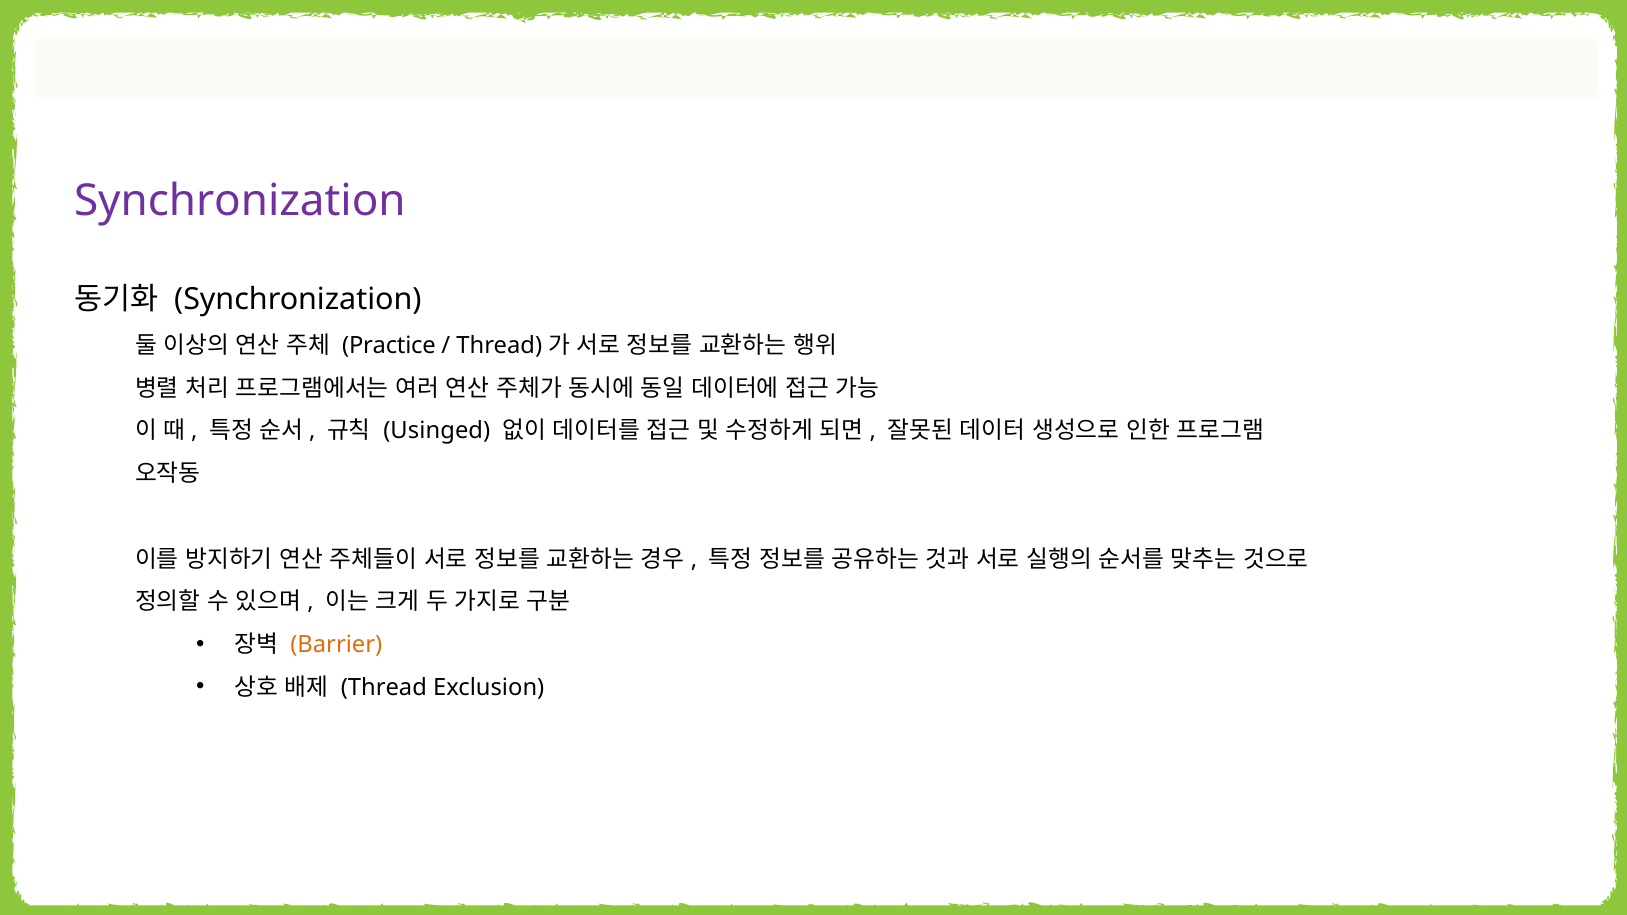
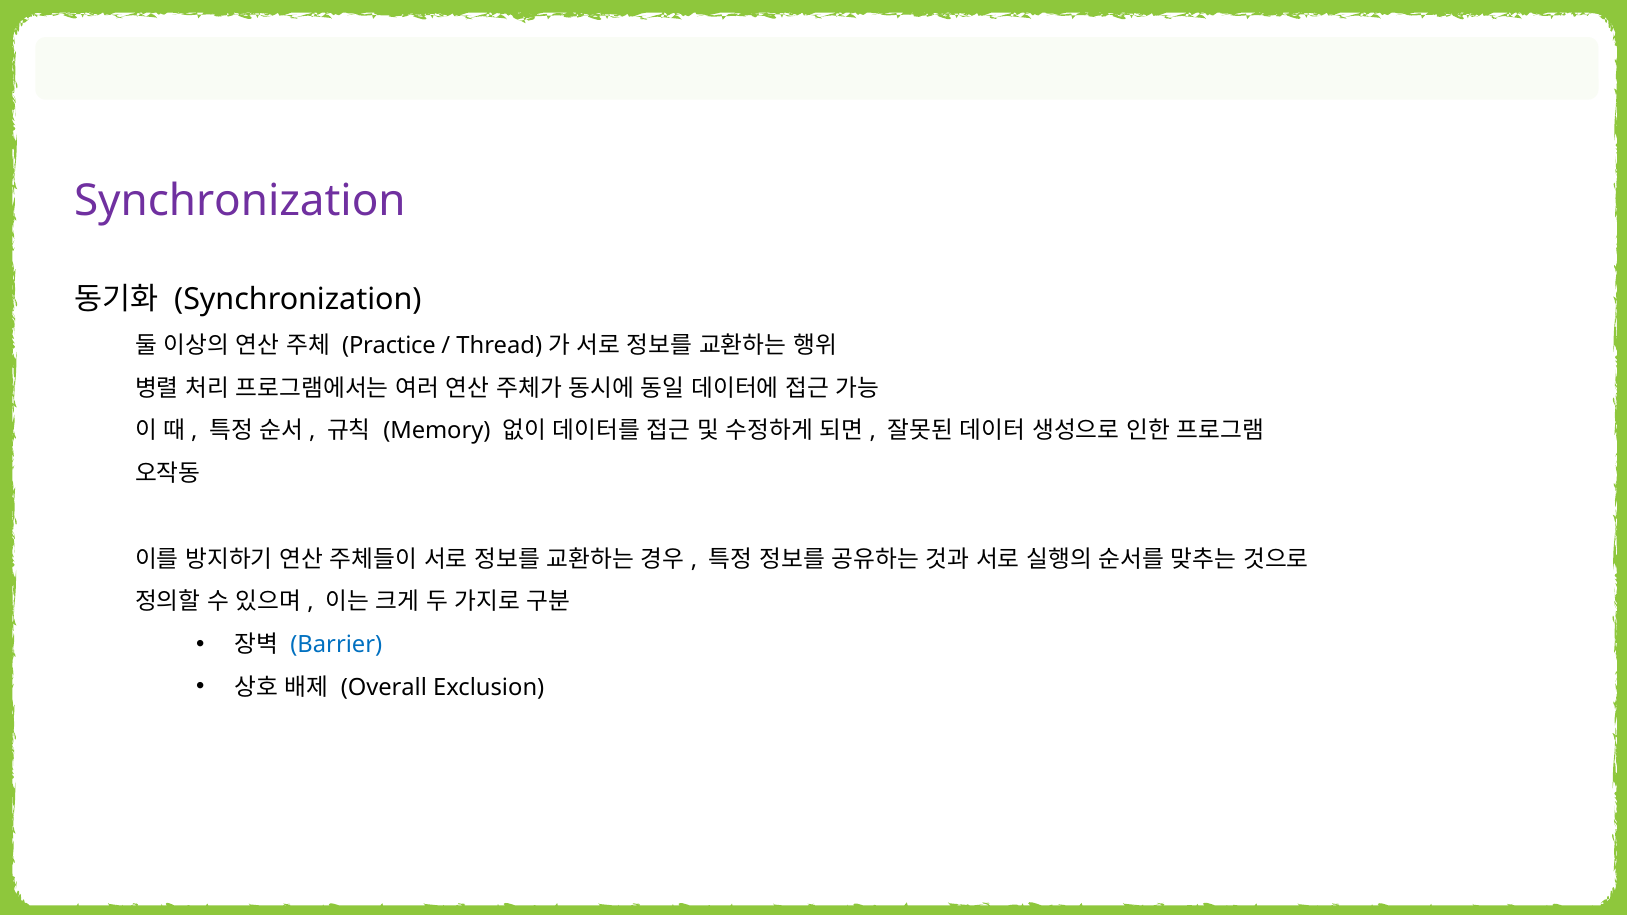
Usinged: Usinged -> Memory
Barrier colour: orange -> blue
Thread: Thread -> Overall
